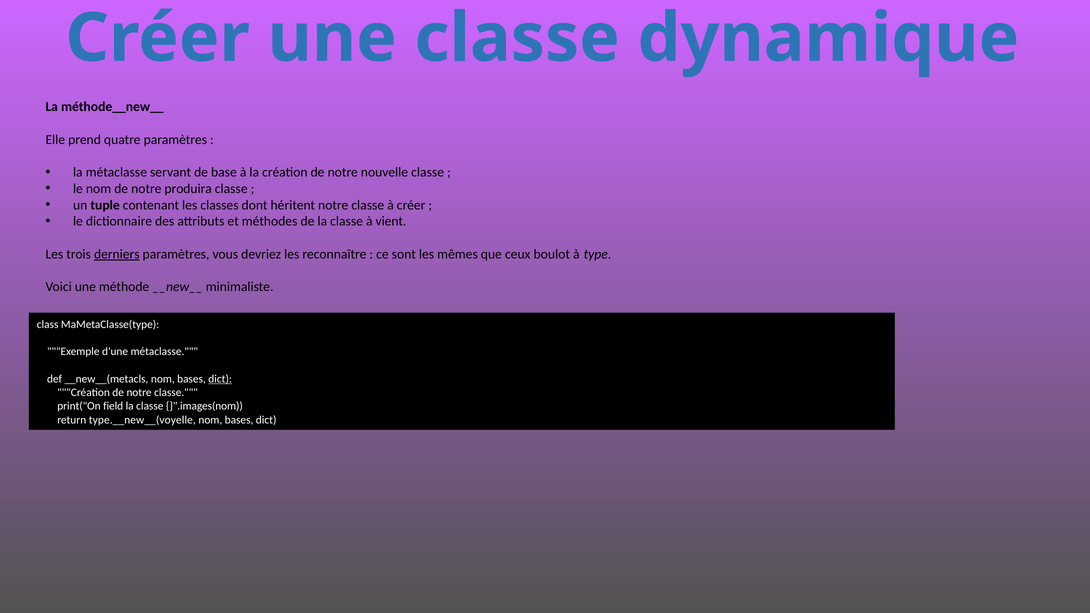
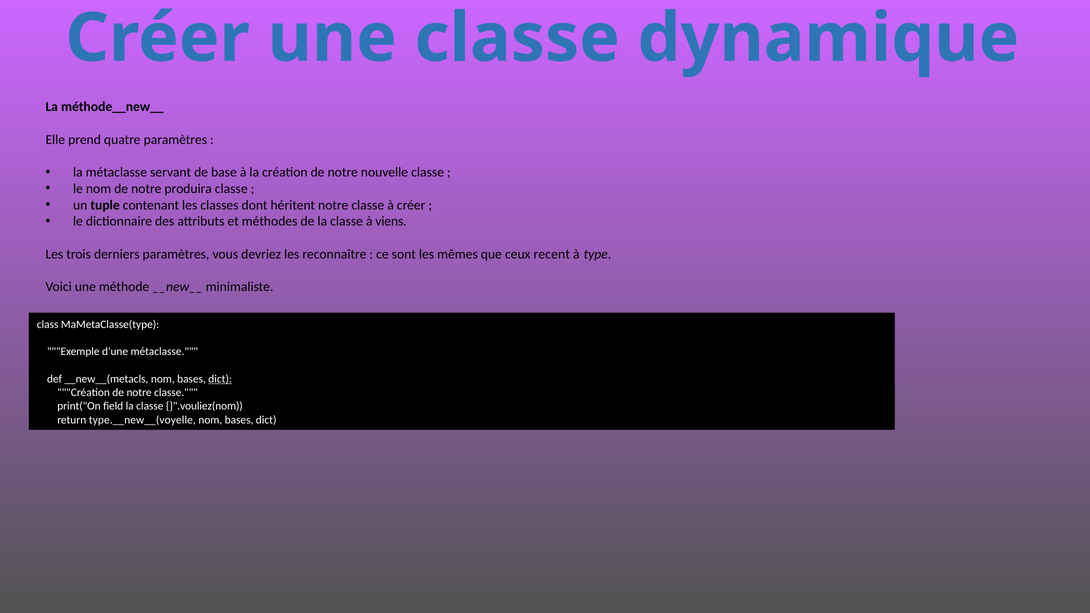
vient: vient -> viens
derniers underline: present -> none
boulot: boulot -> recent
}".images(nom: }".images(nom -> }".vouliez(nom
